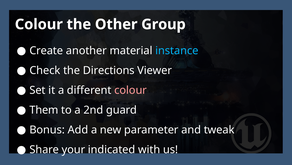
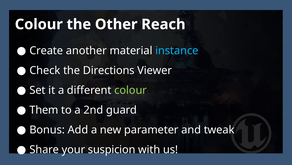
Group: Group -> Reach
colour at (131, 90) colour: pink -> light green
indicated: indicated -> suspicion
